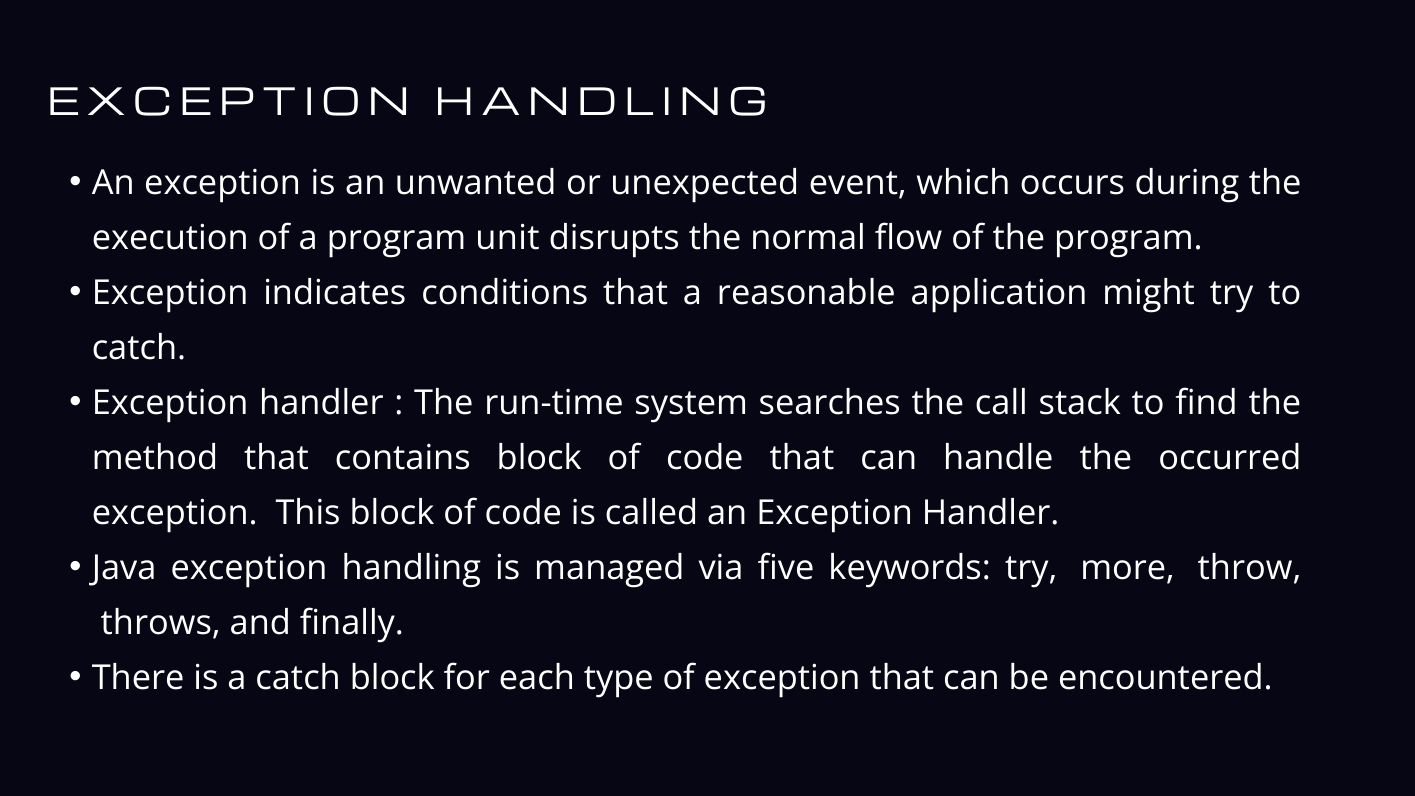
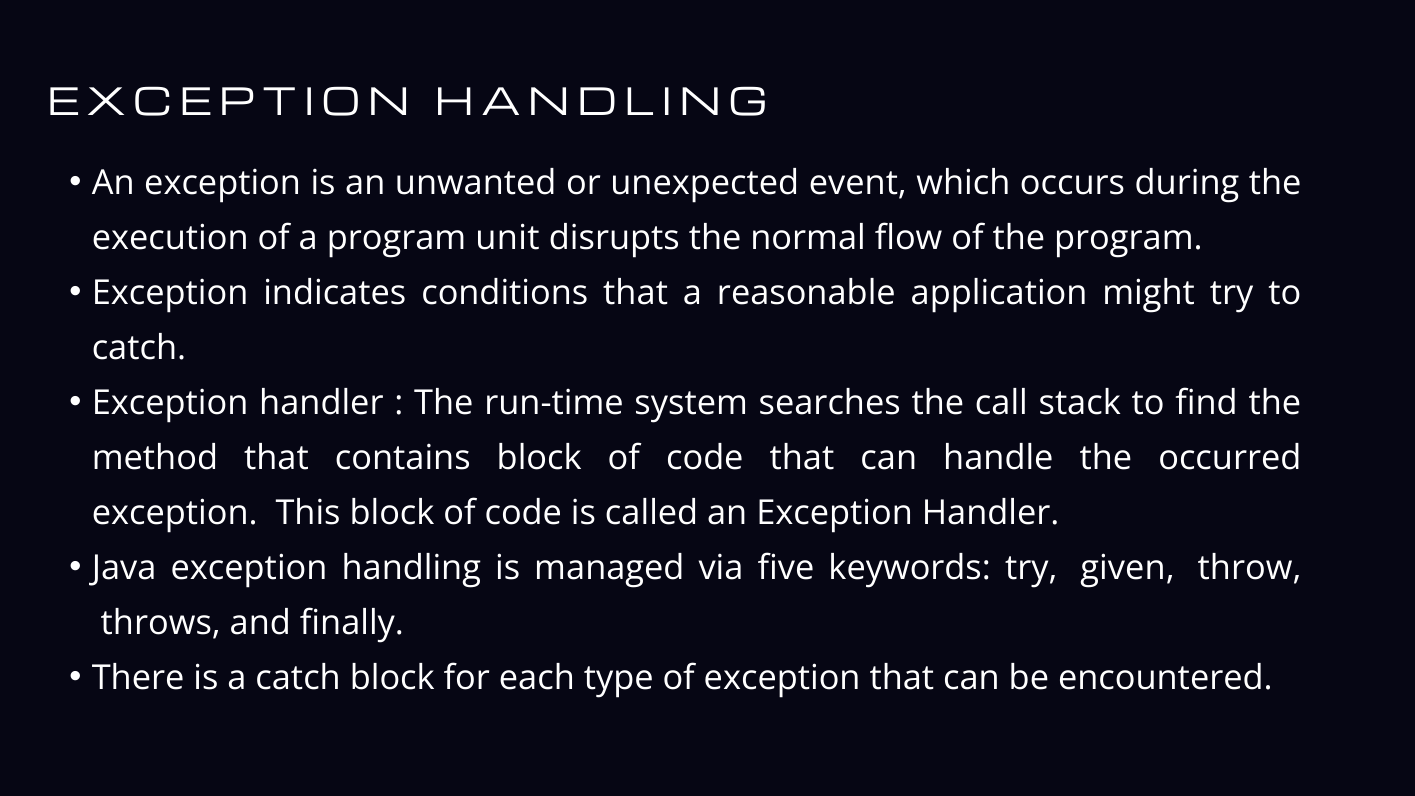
more: more -> given
